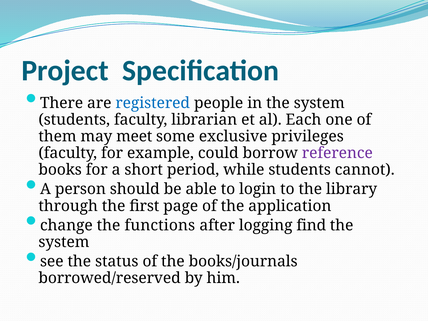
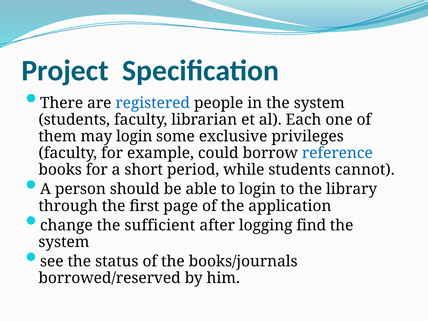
may meet: meet -> login
reference colour: purple -> blue
functions: functions -> sufficient
